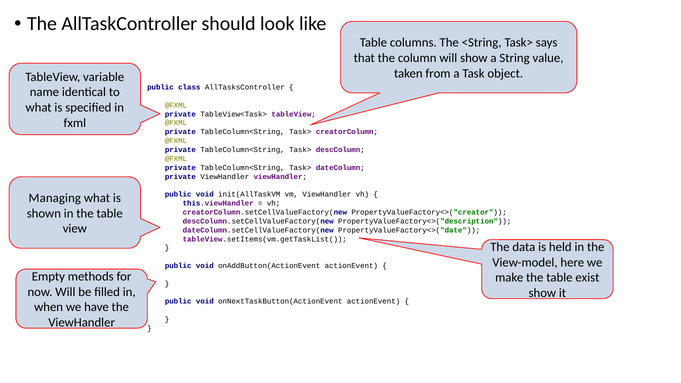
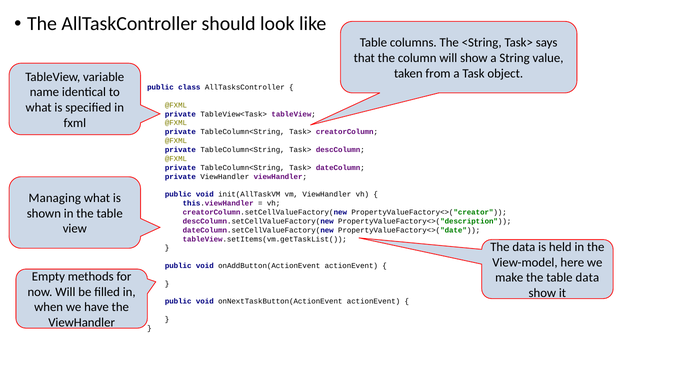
table exist: exist -> data
